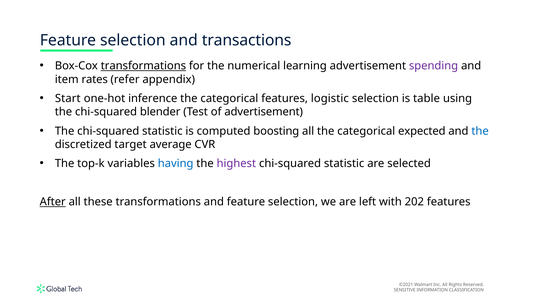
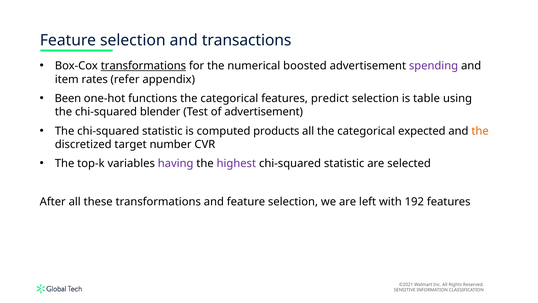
learning: learning -> boosted
Start: Start -> Been
inference: inference -> functions
logistic: logistic -> predict
boosting: boosting -> products
the at (480, 131) colour: blue -> orange
average: average -> number
having colour: blue -> purple
After underline: present -> none
202: 202 -> 192
